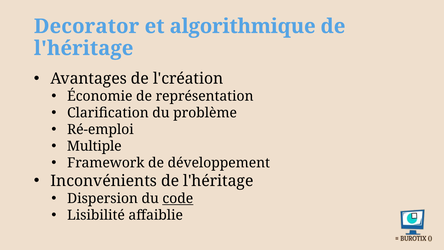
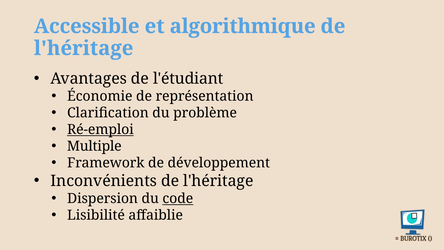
Decorator: Decorator -> Accessible
l'création: l'création -> l'étudiant
Ré-emploi underline: none -> present
